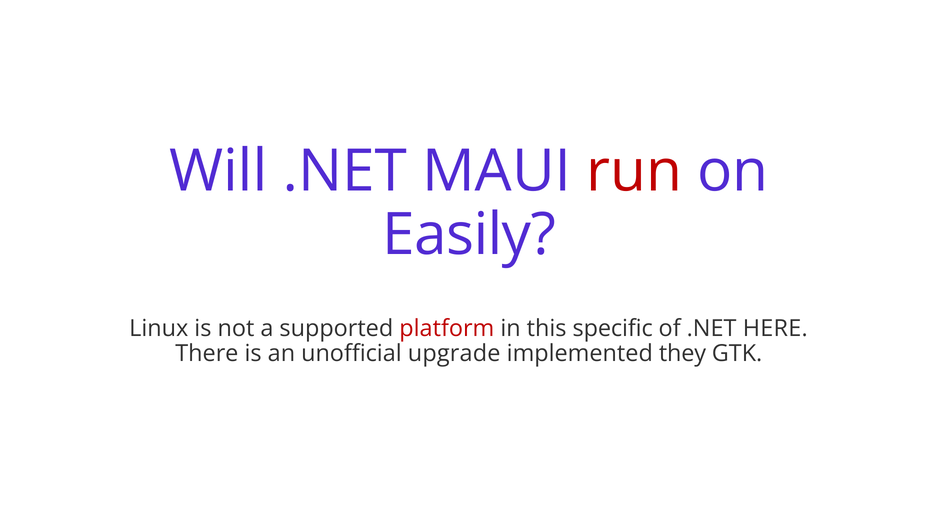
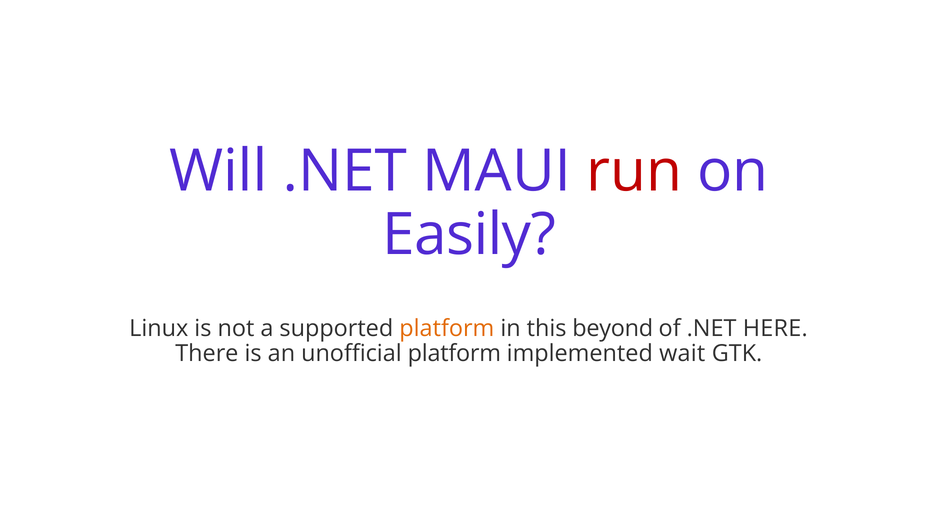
platform at (447, 328) colour: red -> orange
specific: specific -> beyond
unofficial upgrade: upgrade -> platform
they: they -> wait
